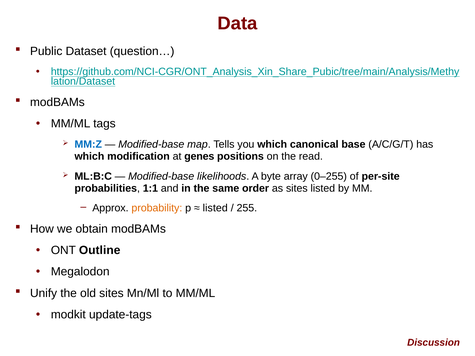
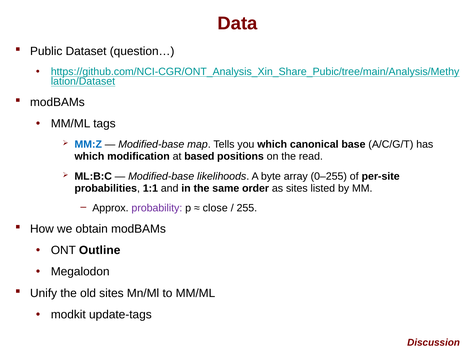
genes: genes -> based
probability colour: orange -> purple
listed at (215, 208): listed -> close
